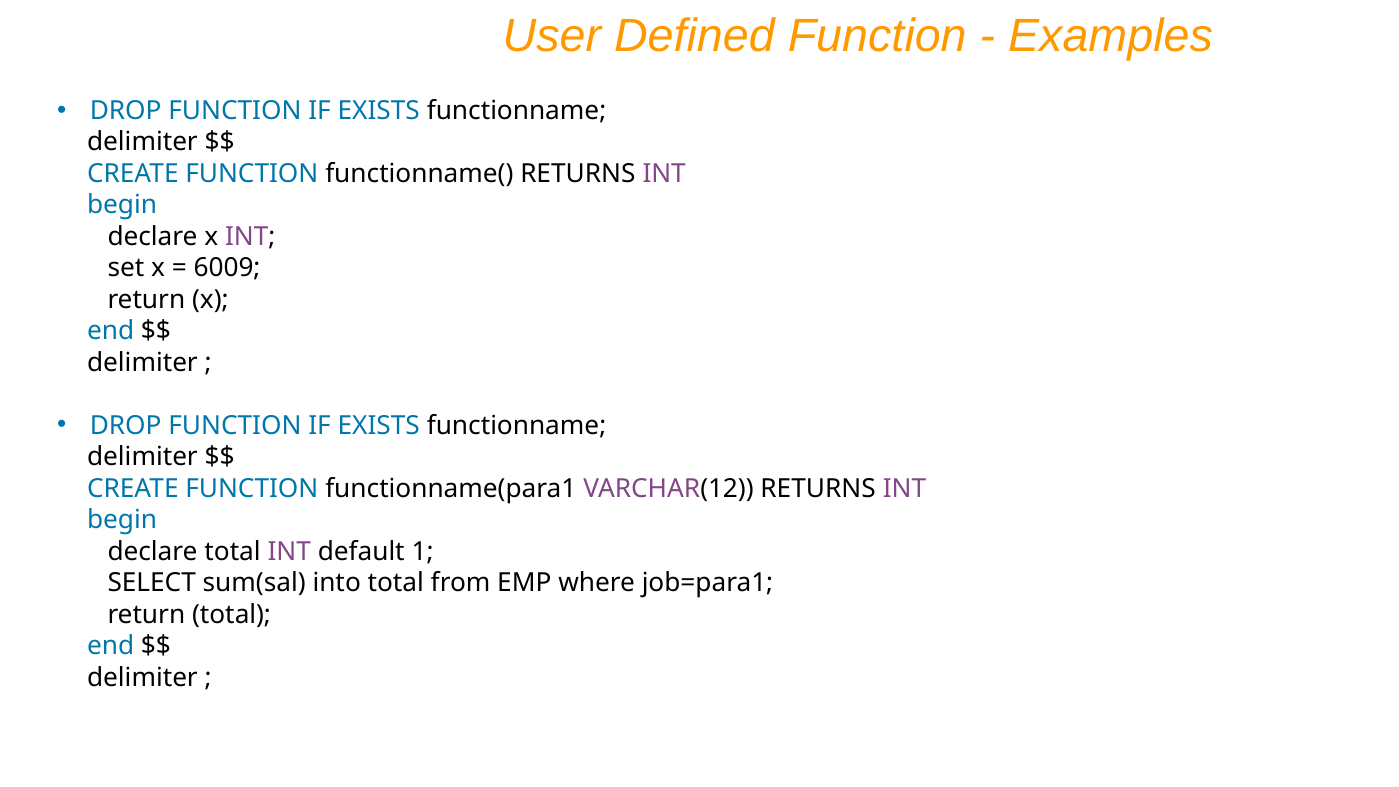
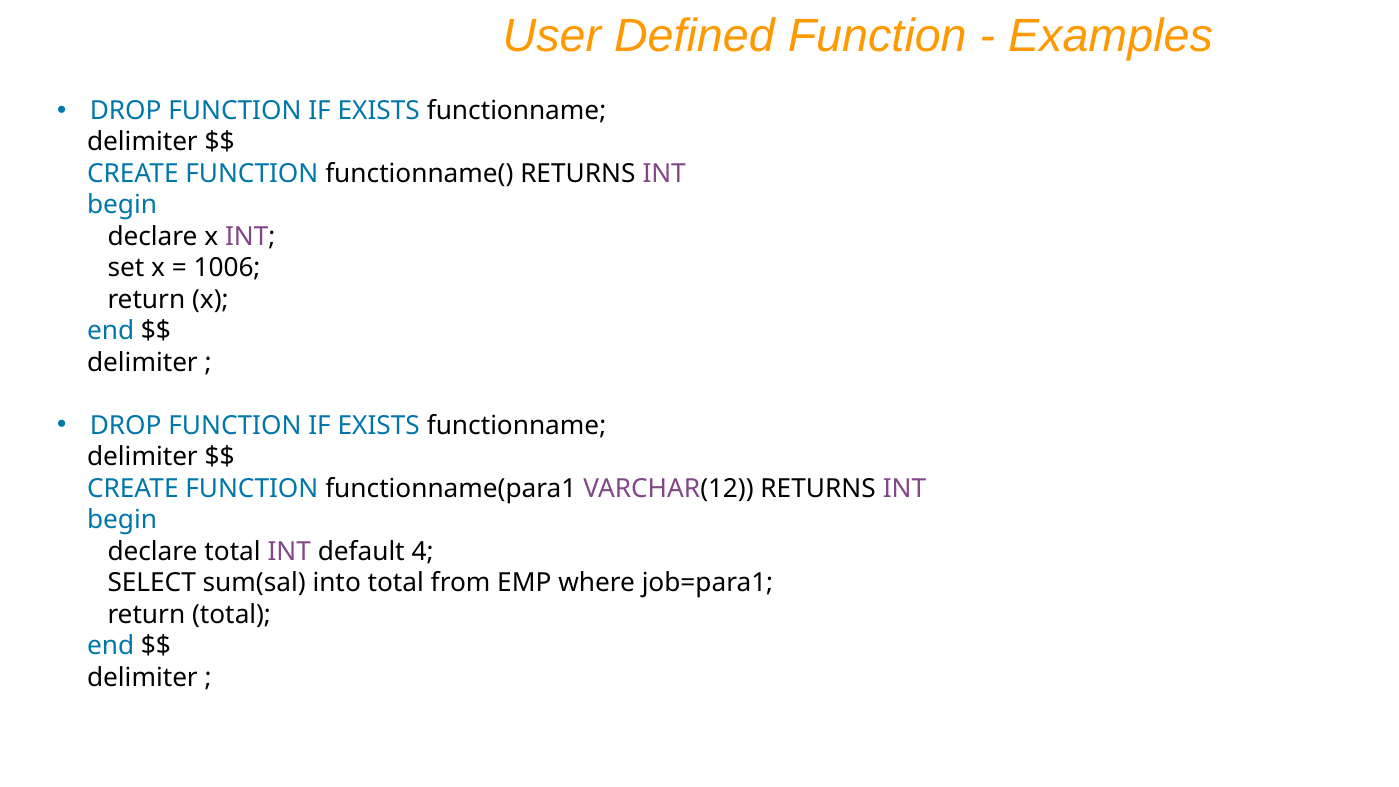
6009: 6009 -> 1006
1: 1 -> 4
